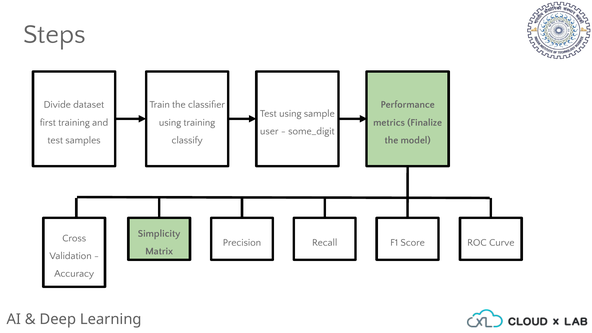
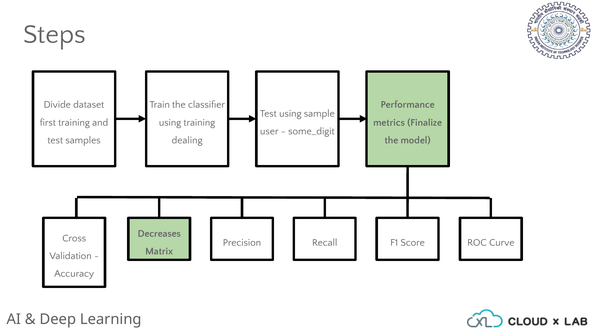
classify: classify -> dealing
Simplicity: Simplicity -> Decreases
